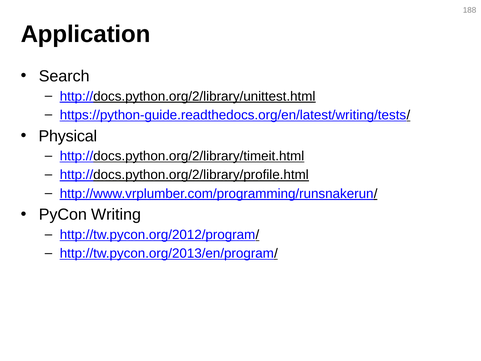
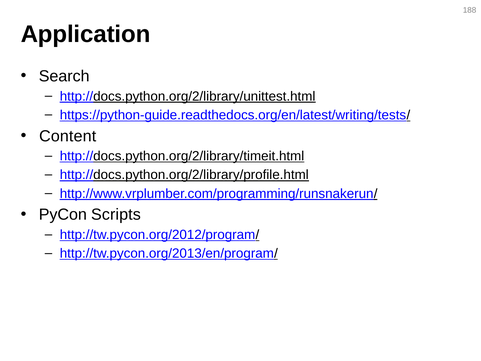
Physical: Physical -> Content
Writing: Writing -> Scripts
